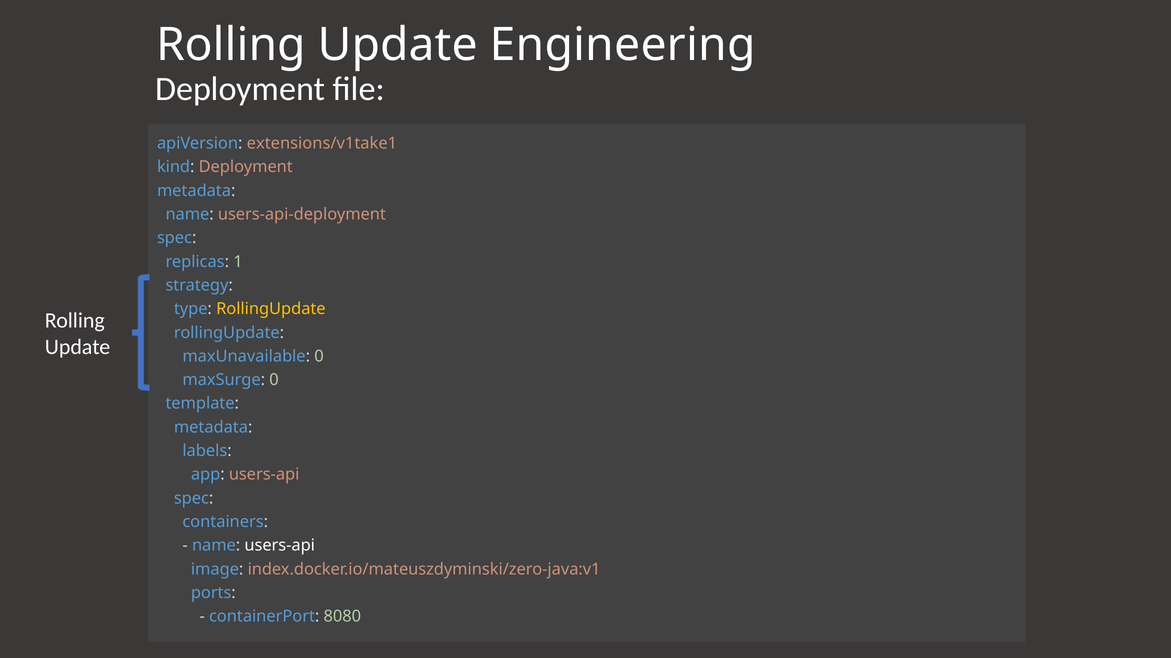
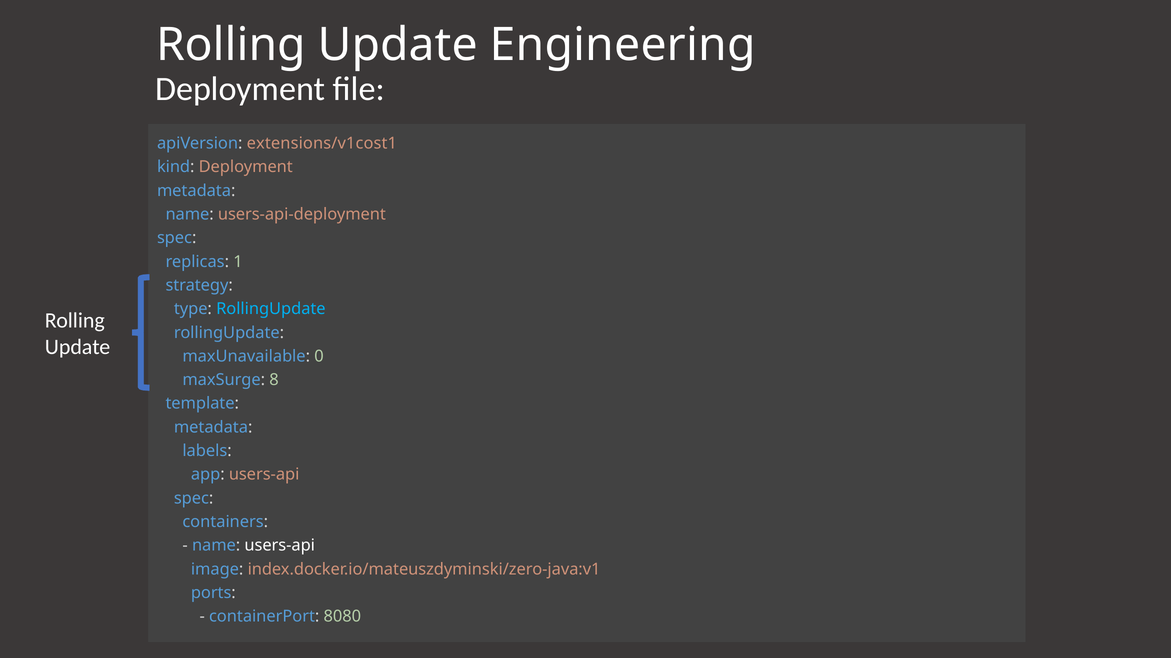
extensions/v1take1: extensions/v1take1 -> extensions/v1cost1
RollingUpdate at (271, 309) colour: yellow -> light blue
maxSurge 0: 0 -> 8
